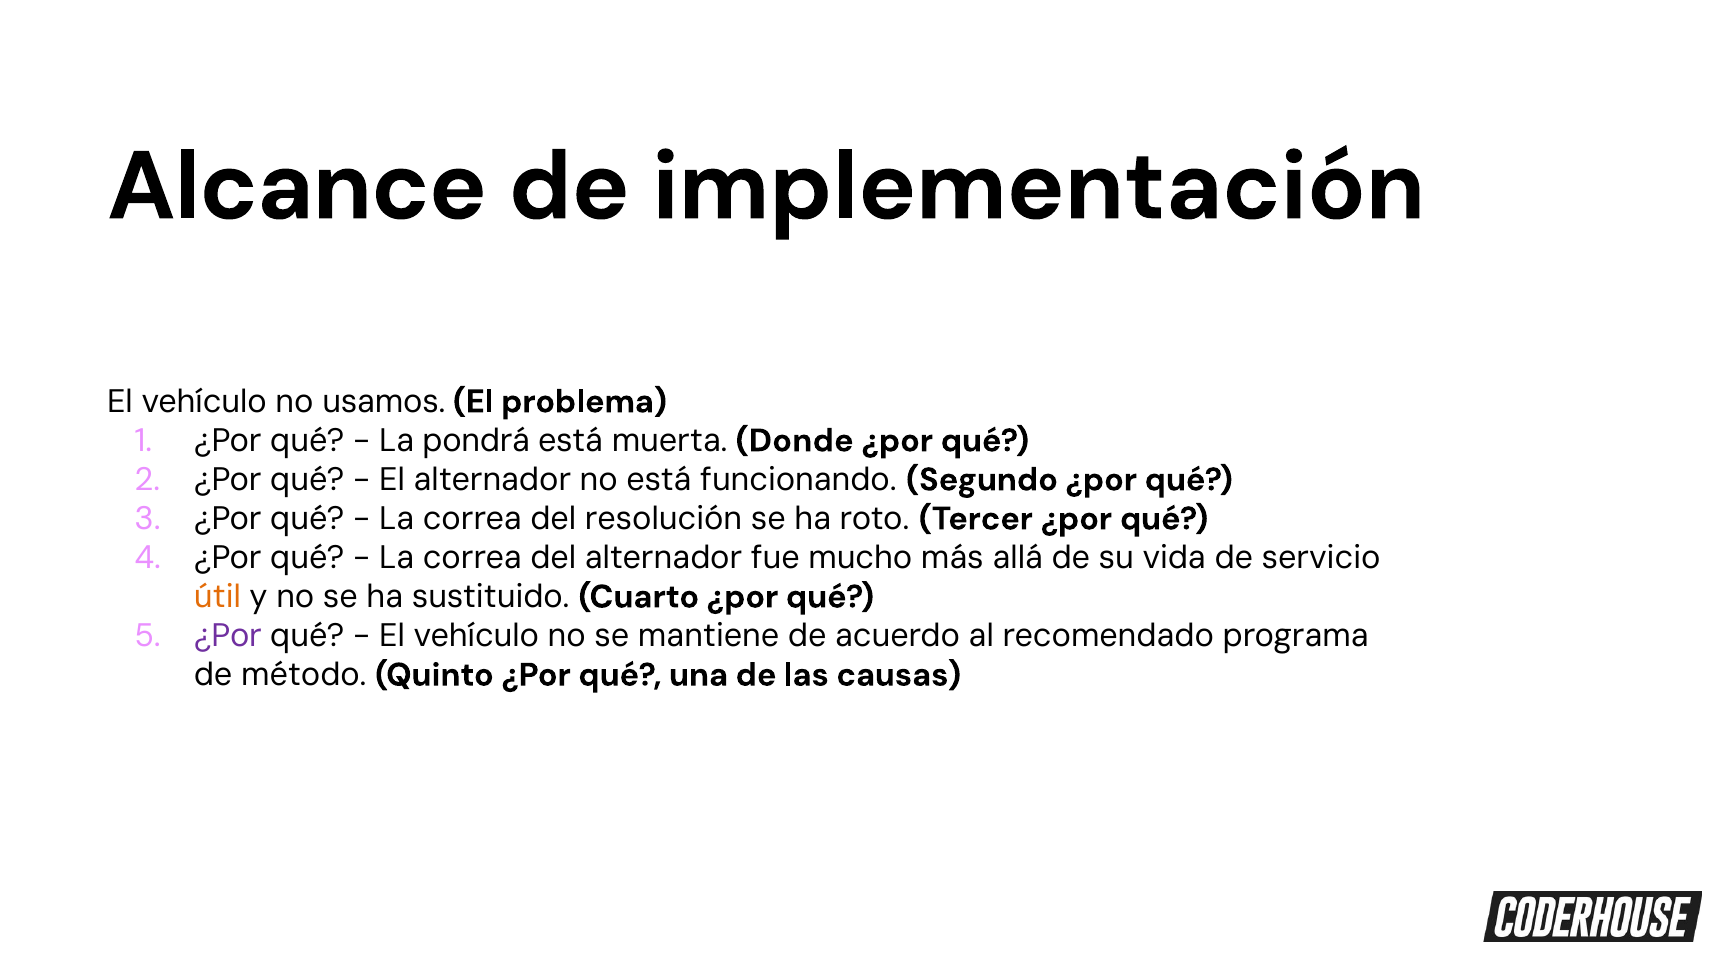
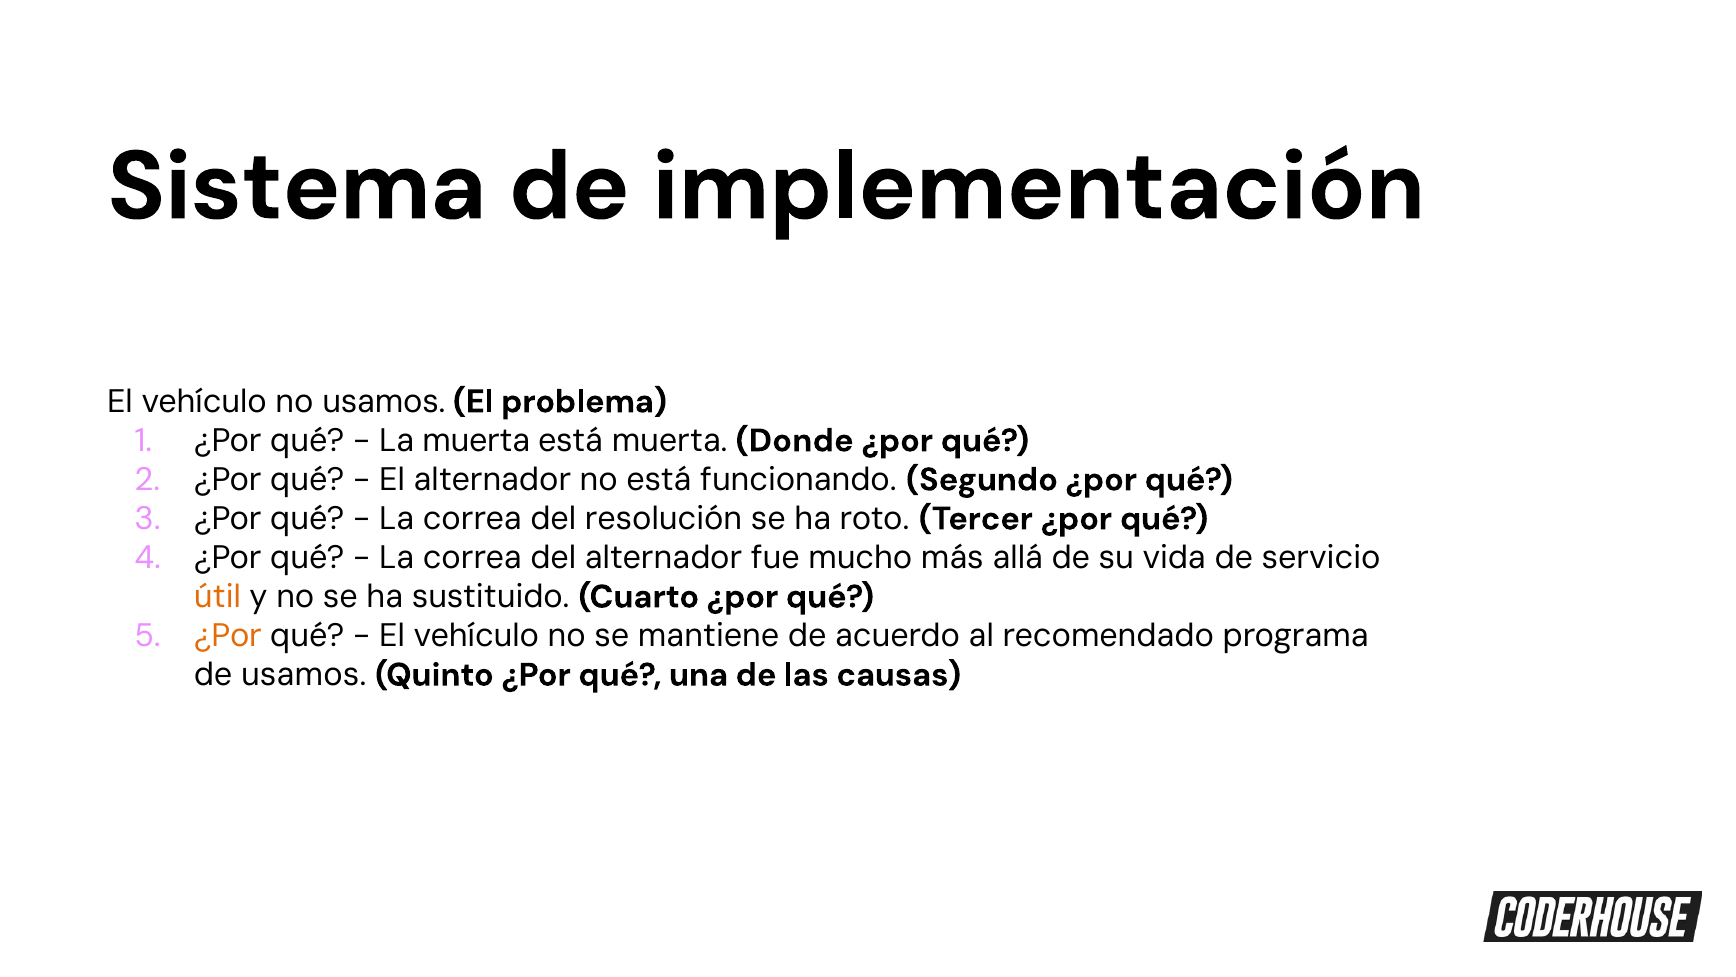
Alcance: Alcance -> Sistema
La pondrá: pondrá -> muerta
¿Por at (228, 635) colour: purple -> orange
de método: método -> usamos
